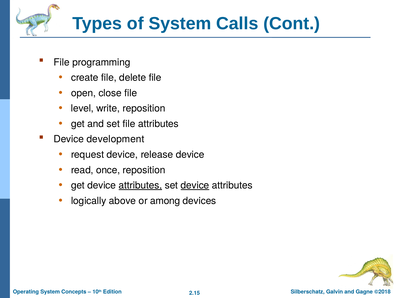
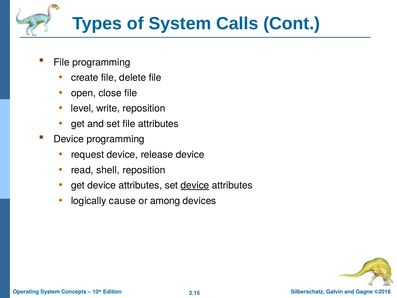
Device development: development -> programming
once: once -> shell
attributes at (140, 185) underline: present -> none
above: above -> cause
